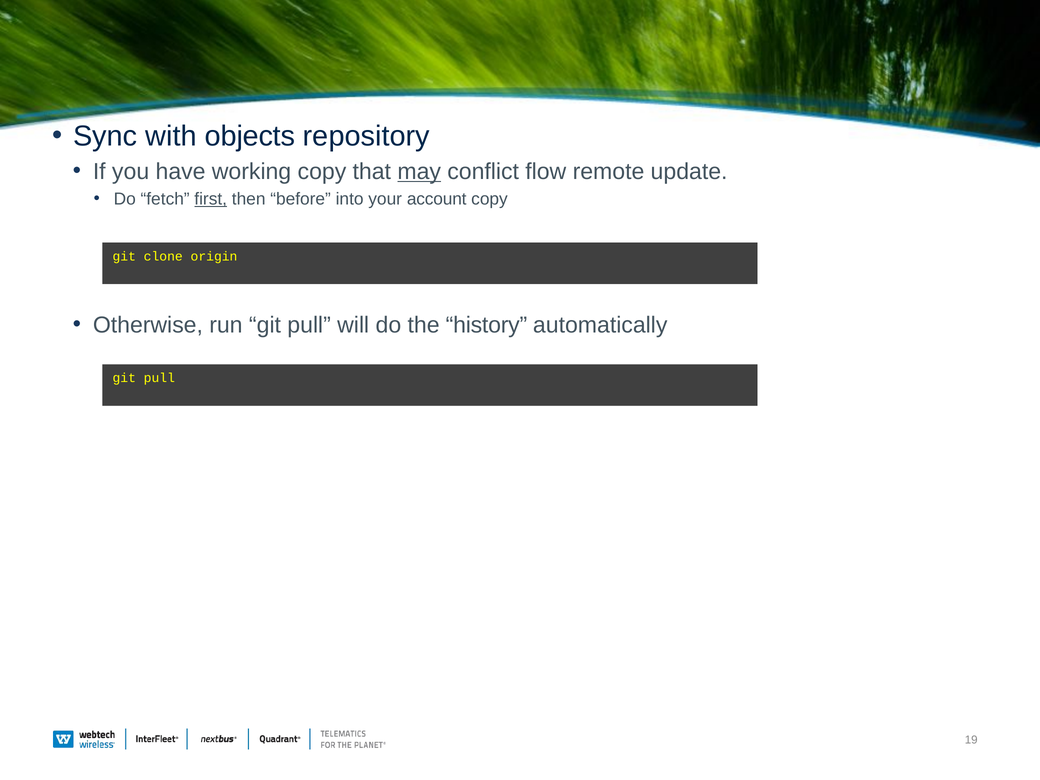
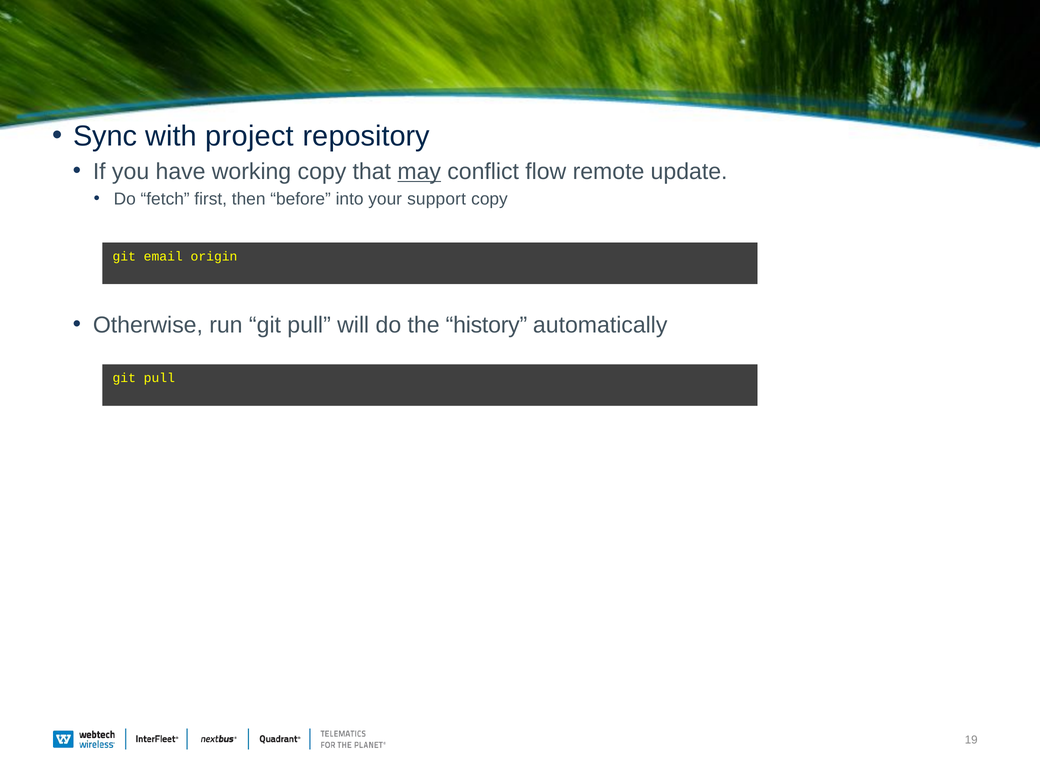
objects: objects -> project
first underline: present -> none
account: account -> support
clone: clone -> email
